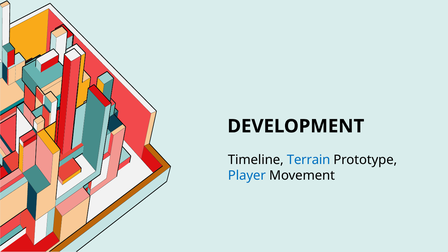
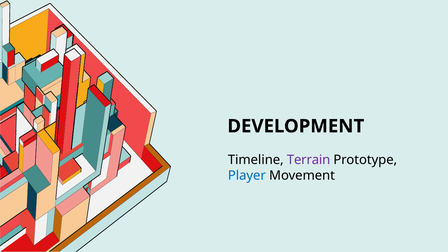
Terrain colour: blue -> purple
